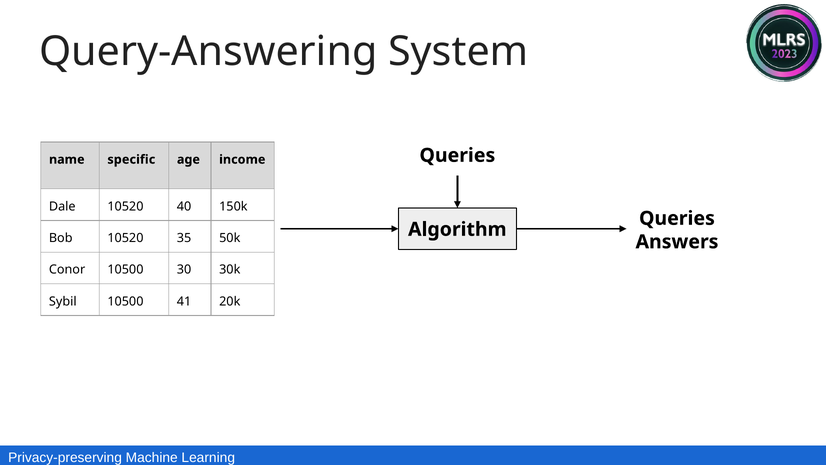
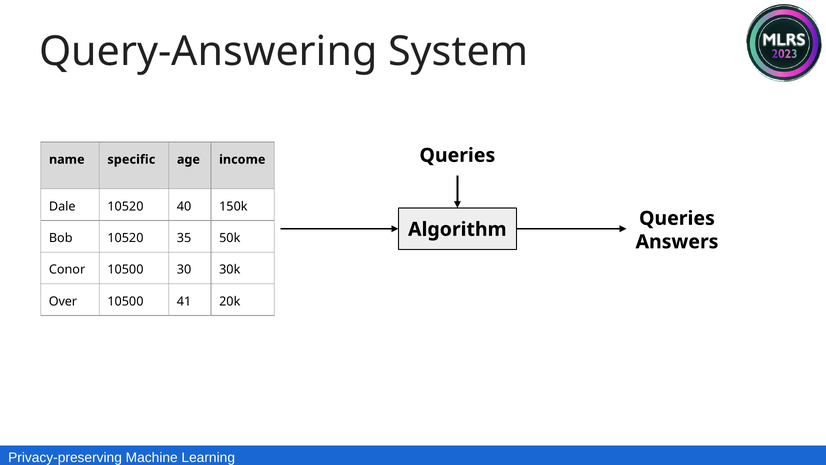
Sybil: Sybil -> Over
